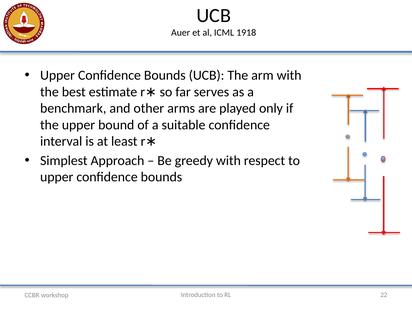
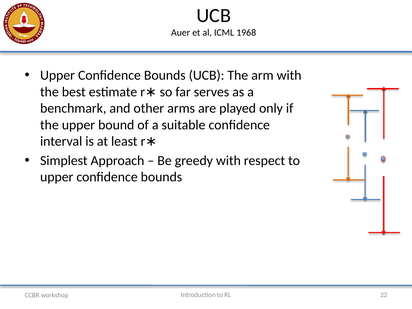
1918: 1918 -> 1968
